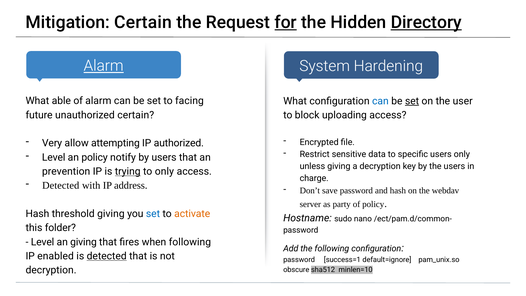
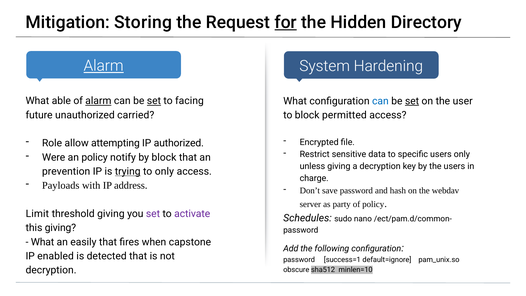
Mitigation Certain: Certain -> Storing
Directory underline: present -> none
alarm at (98, 101) underline: none -> present
set at (154, 101) underline: none -> present
unauthorized certain: certain -> carried
uploading: uploading -> permitted
Very: Very -> Role
Level at (54, 157): Level -> Were
by users: users -> block
Detected at (61, 185): Detected -> Payloads
Hash at (37, 214): Hash -> Limit
set at (153, 214) colour: blue -> purple
activate colour: orange -> purple
Hostname: Hostname -> Schedules
this folder: folder -> giving
Level at (43, 242): Level -> What
an giving: giving -> easily
when following: following -> capstone
detected at (107, 256) underline: present -> none
